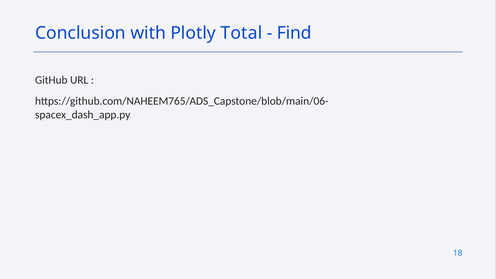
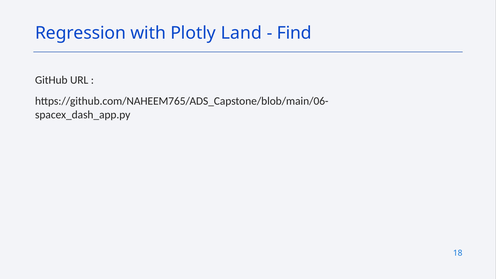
Conclusion: Conclusion -> Regression
Total: Total -> Land
